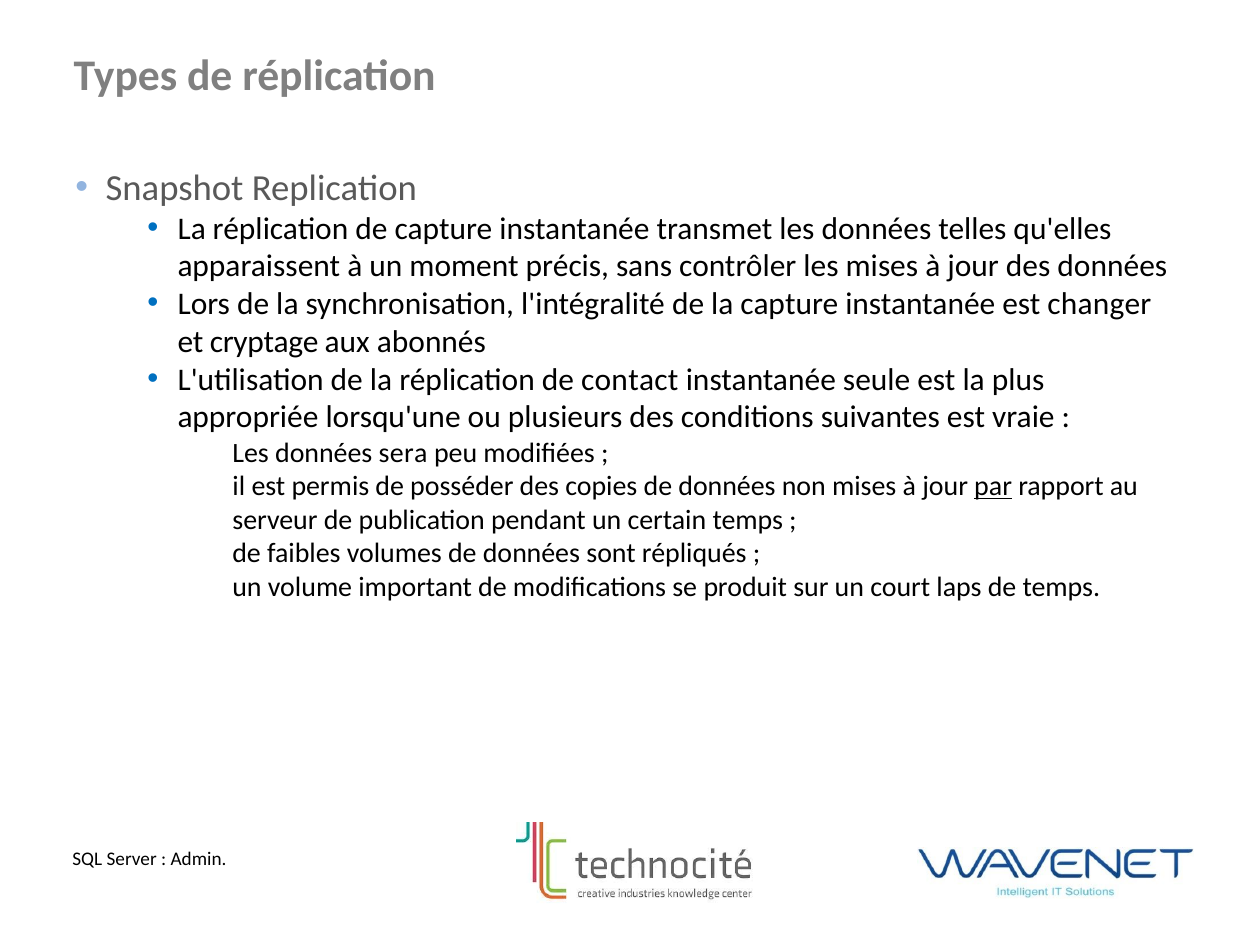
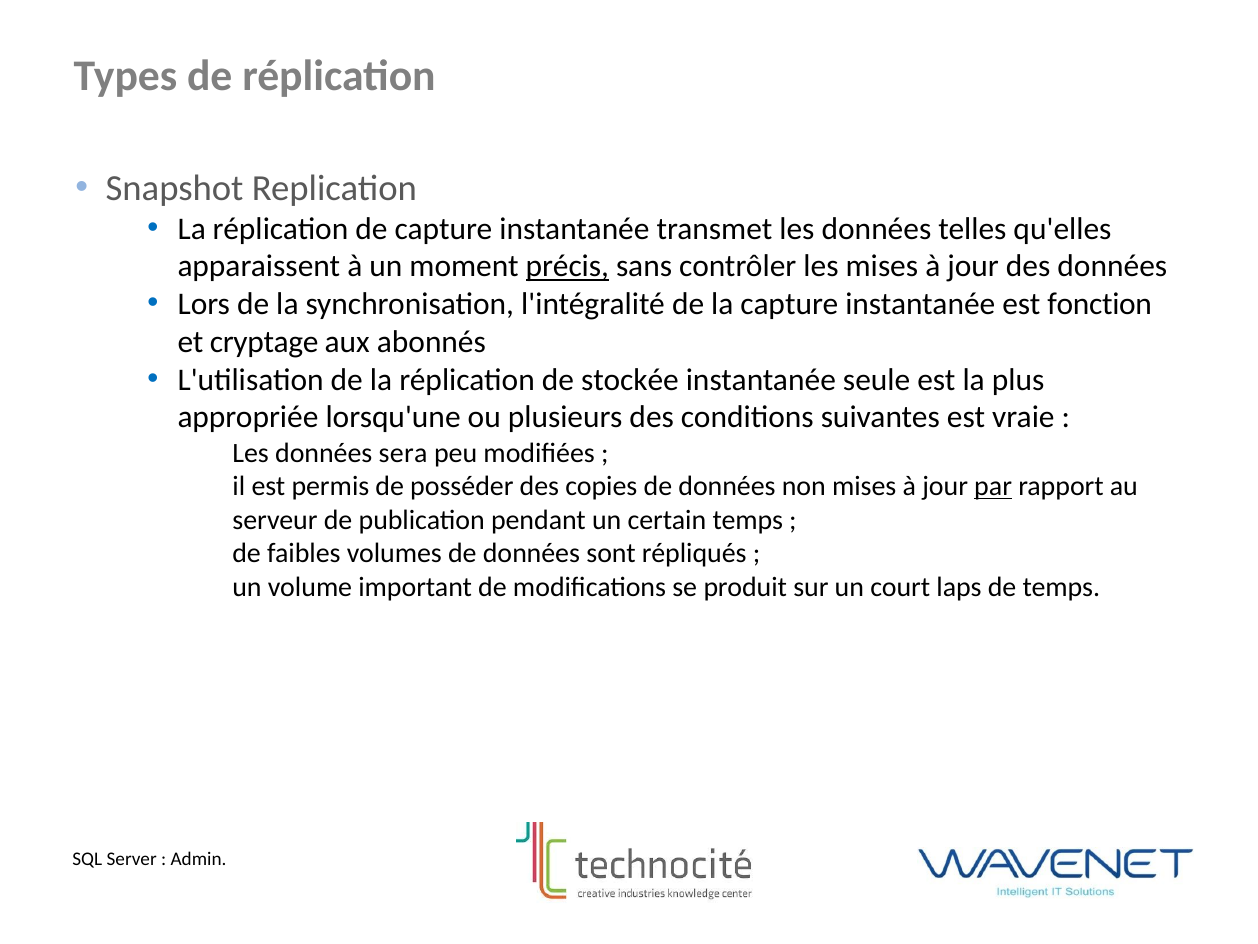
précis underline: none -> present
changer: changer -> fonction
contact: contact -> stockée
